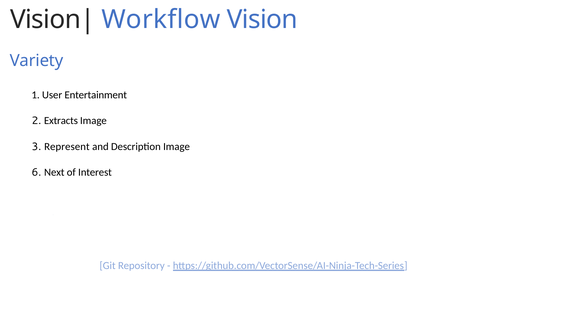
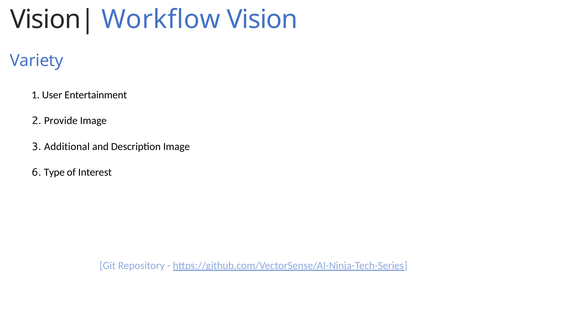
Extracts: Extracts -> Provide
Represent: Represent -> Additional
Next: Next -> Type
